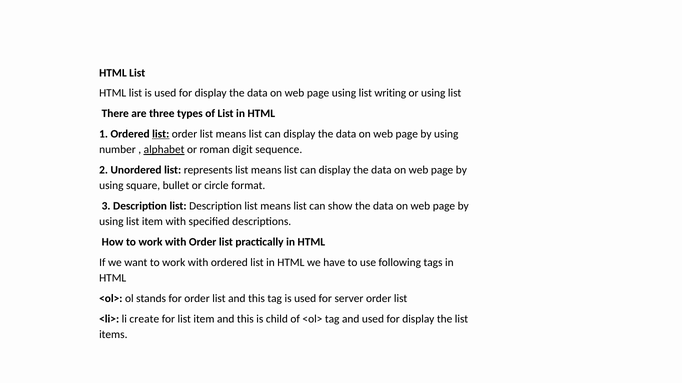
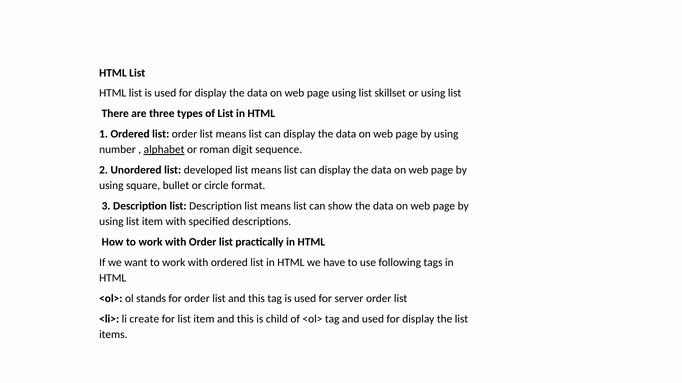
writing: writing -> skillset
list at (161, 134) underline: present -> none
represents: represents -> developed
